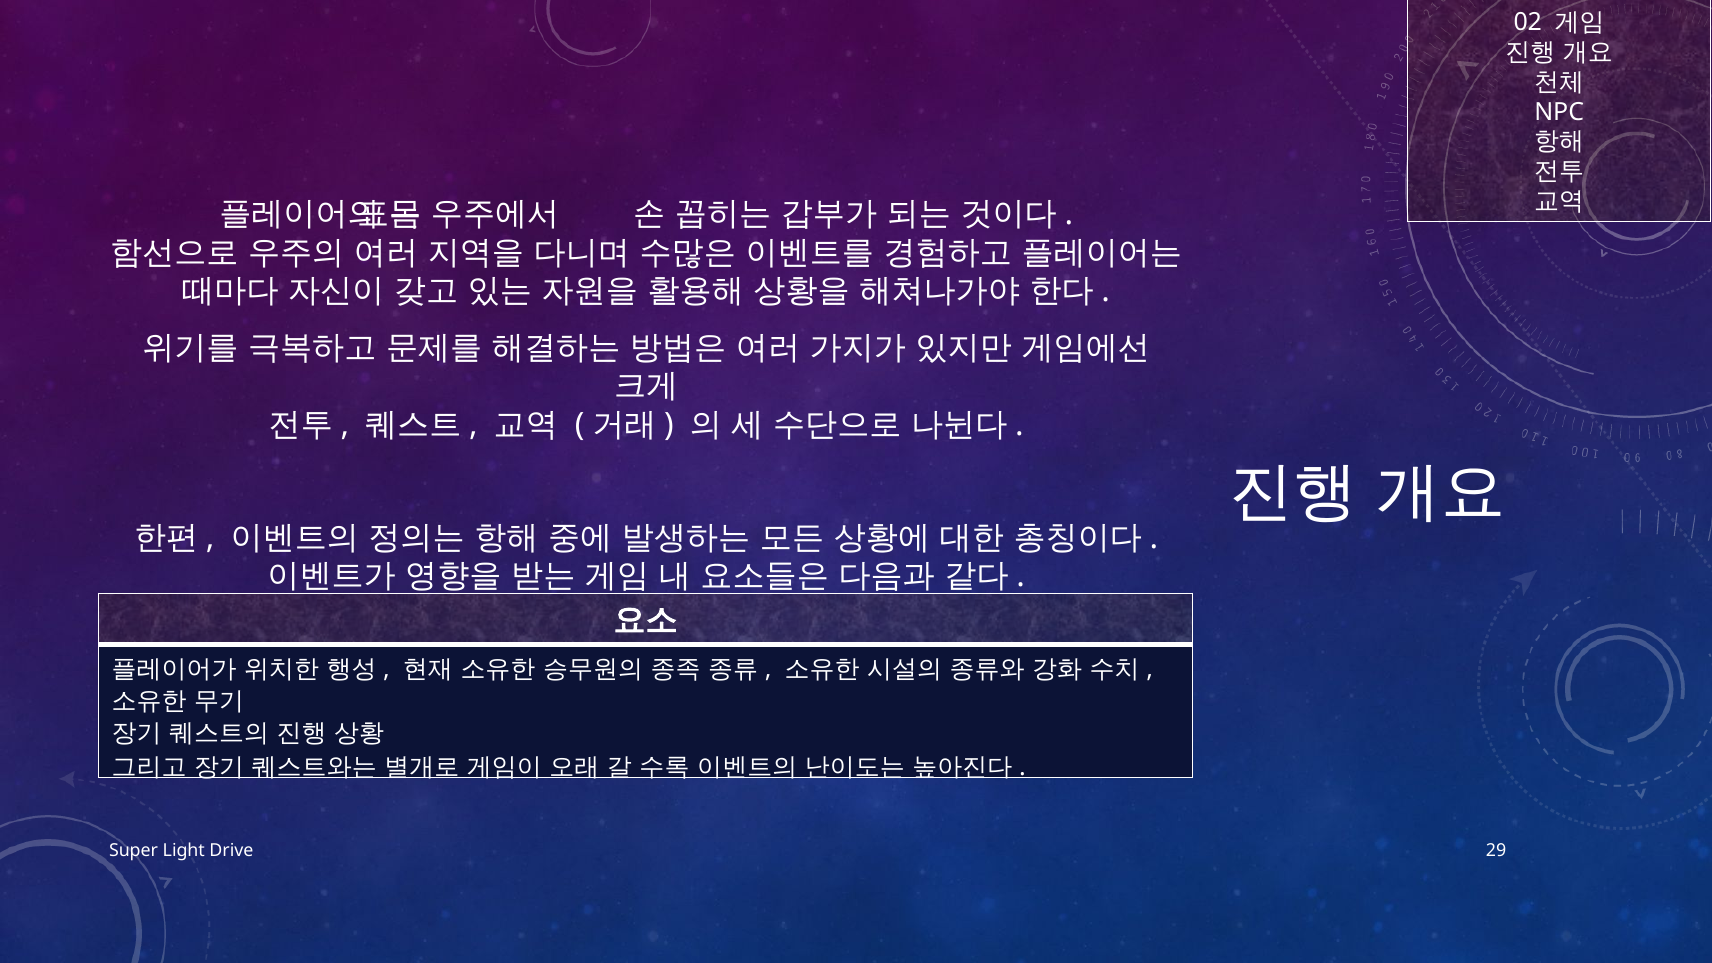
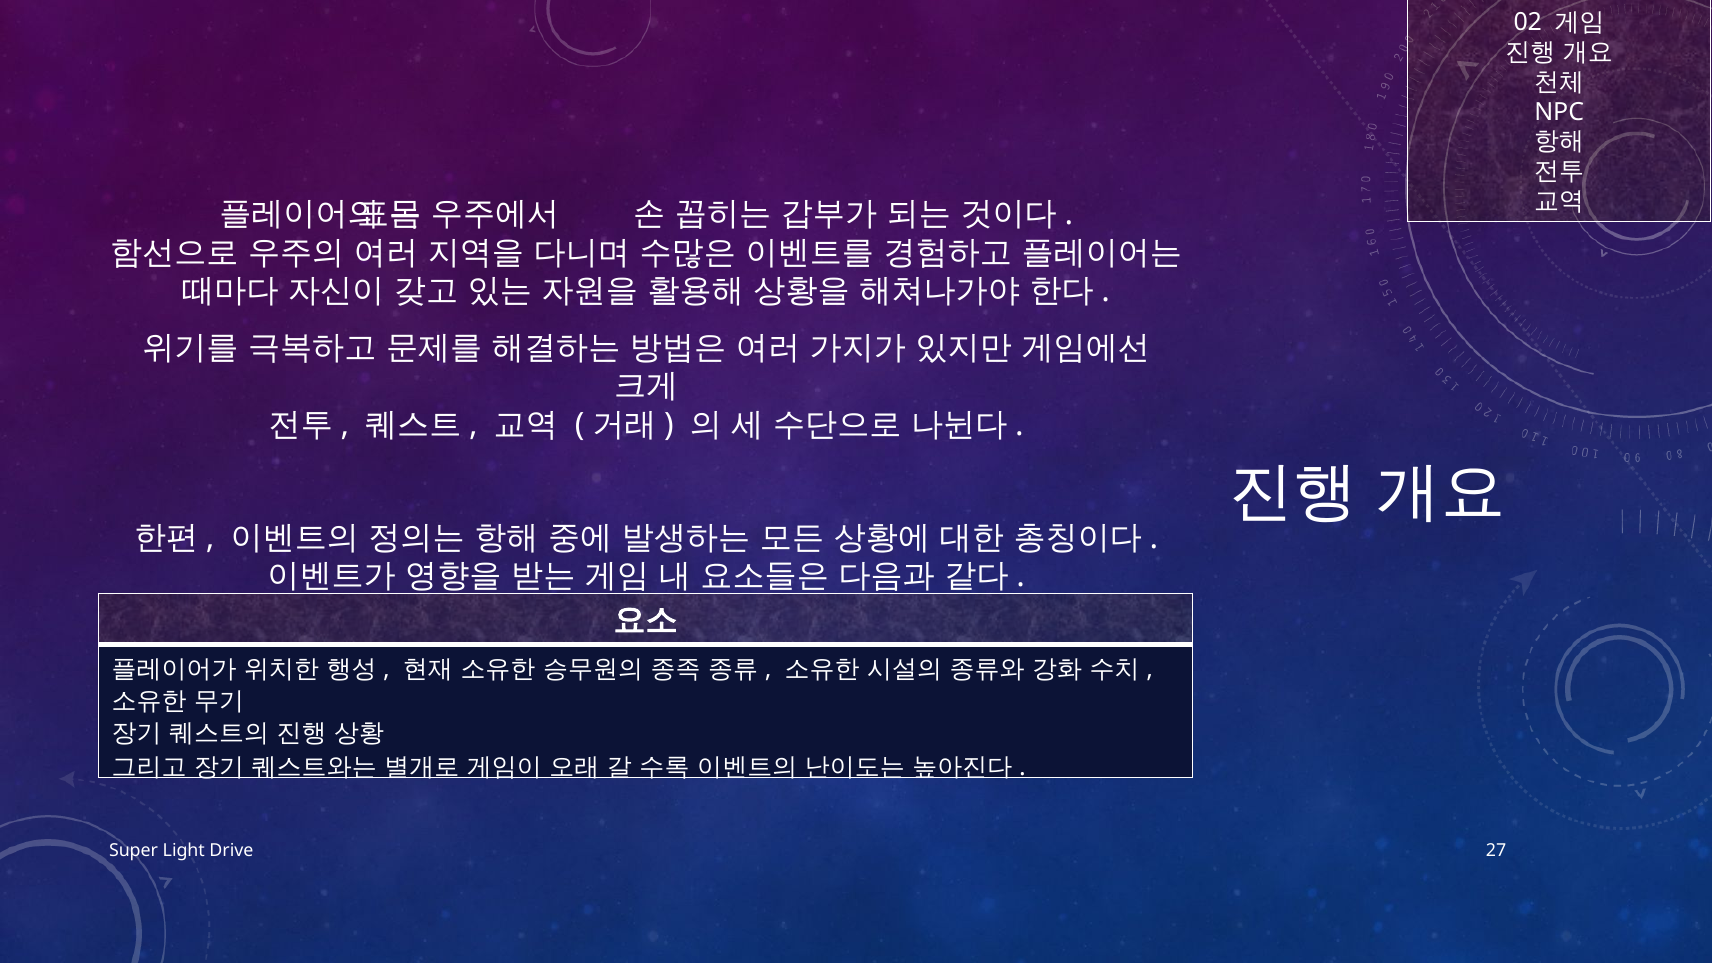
29: 29 -> 27
